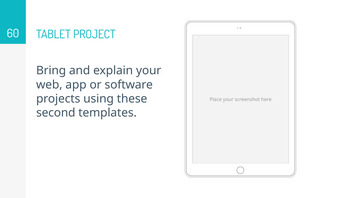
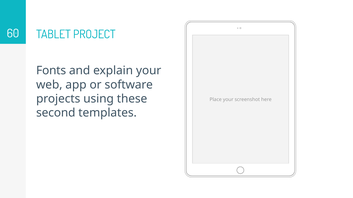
Bring: Bring -> Fonts
